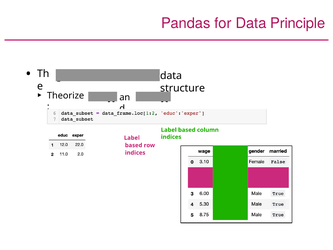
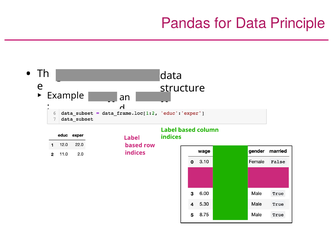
Theorize: Theorize -> Example
